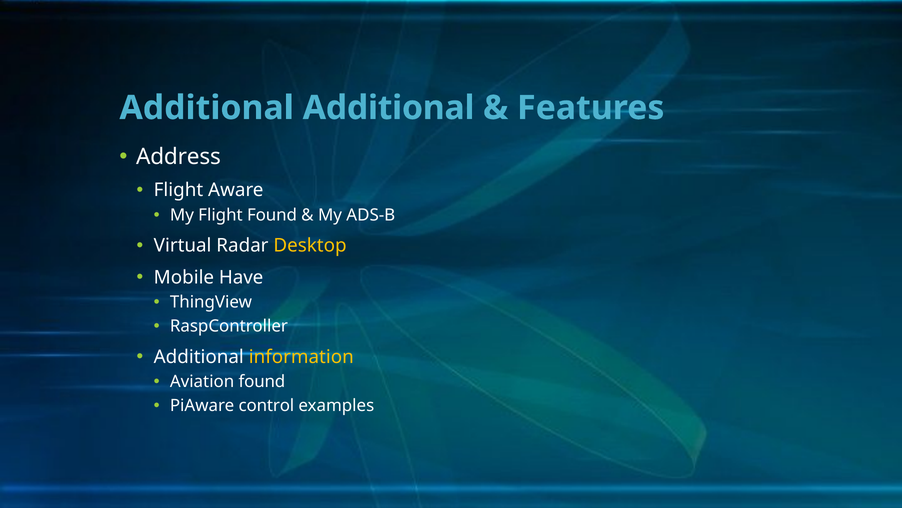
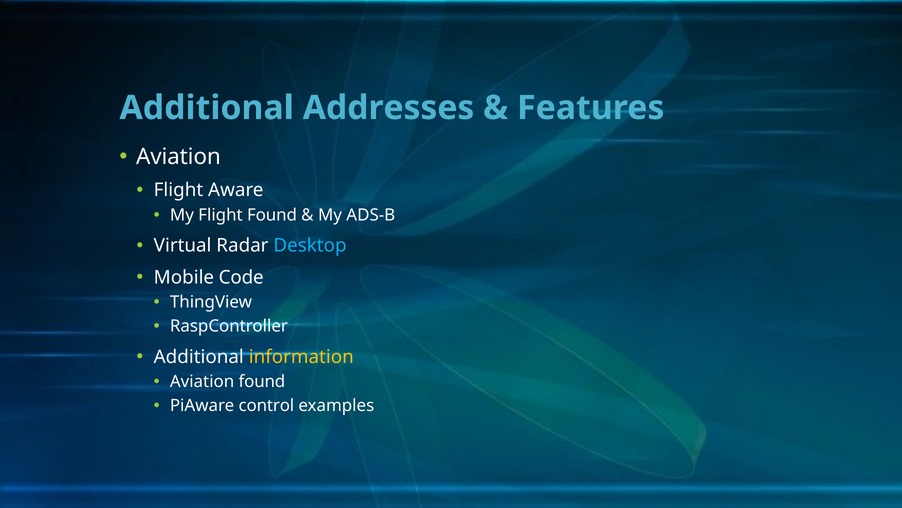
Additional Additional: Additional -> Addresses
Address at (178, 156): Address -> Aviation
Desktop colour: yellow -> light blue
Have: Have -> Code
